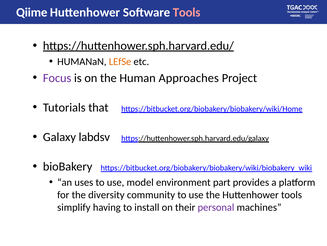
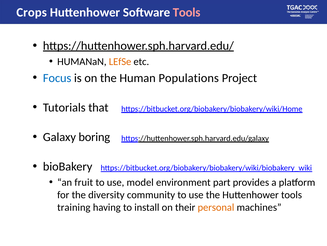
Qiime: Qiime -> Crops
Focus colour: purple -> blue
Approaches: Approaches -> Populations
labdsv: labdsv -> boring
uses: uses -> fruit
simplify: simplify -> training
personal colour: purple -> orange
